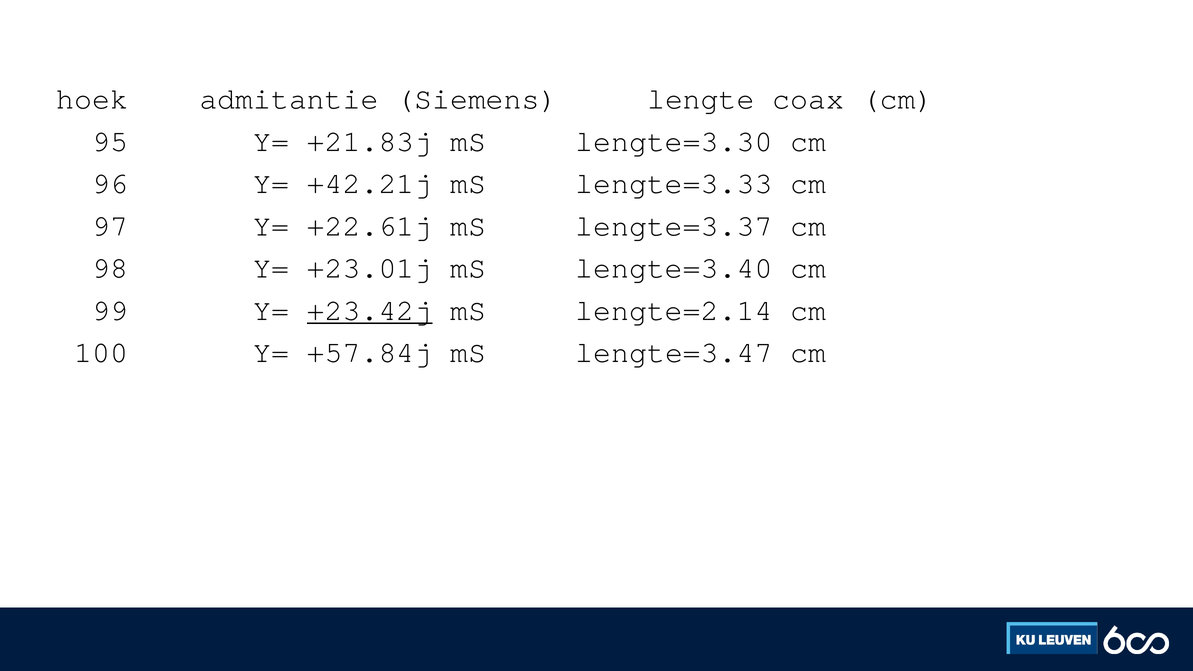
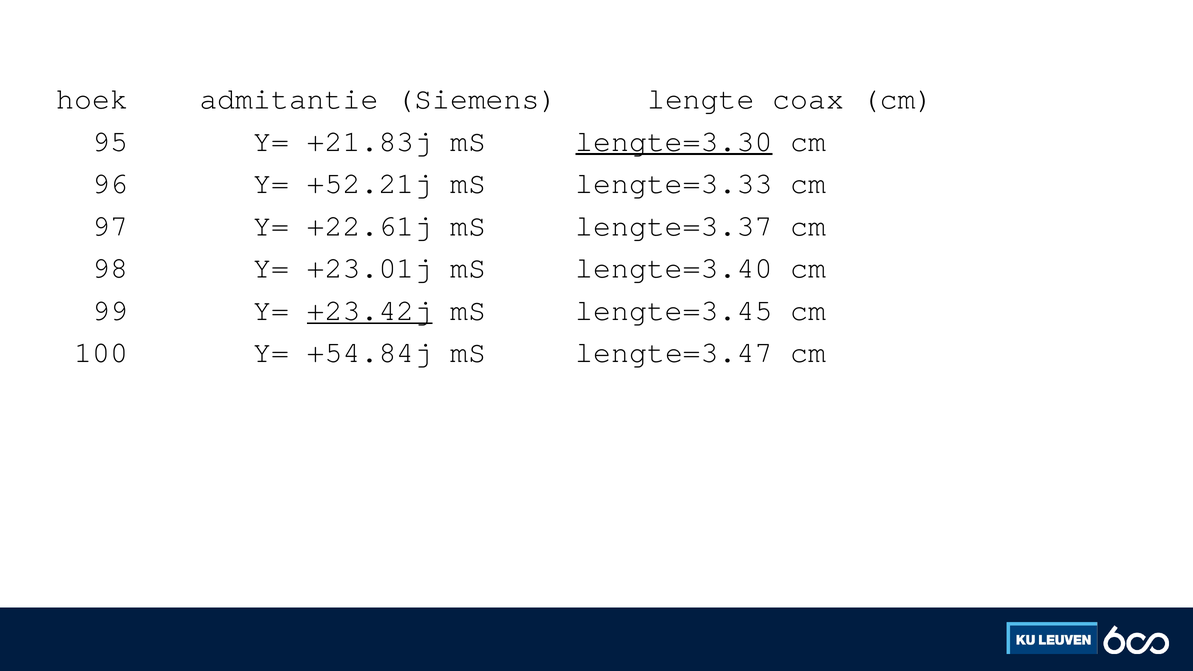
lengte=3.30 underline: none -> present
+42.21j: +42.21j -> +52.21j
lengte=2.14: lengte=2.14 -> lengte=3.45
+57.84j: +57.84j -> +54.84j
